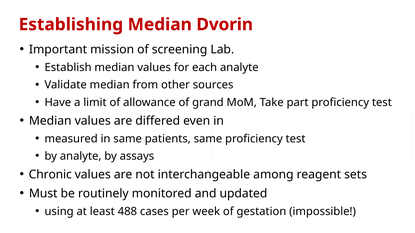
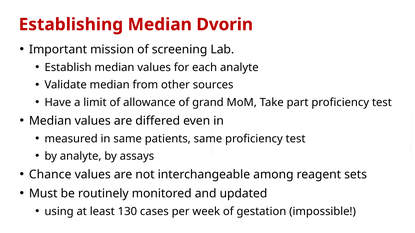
Chronic: Chronic -> Chance
488: 488 -> 130
